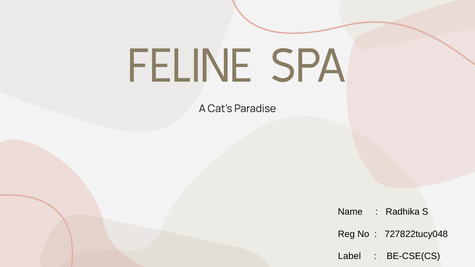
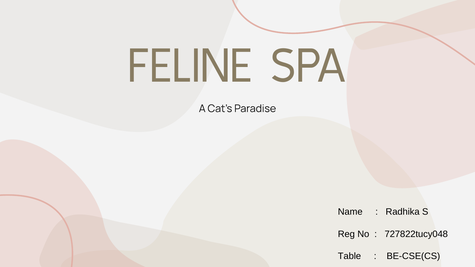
Label: Label -> Table
